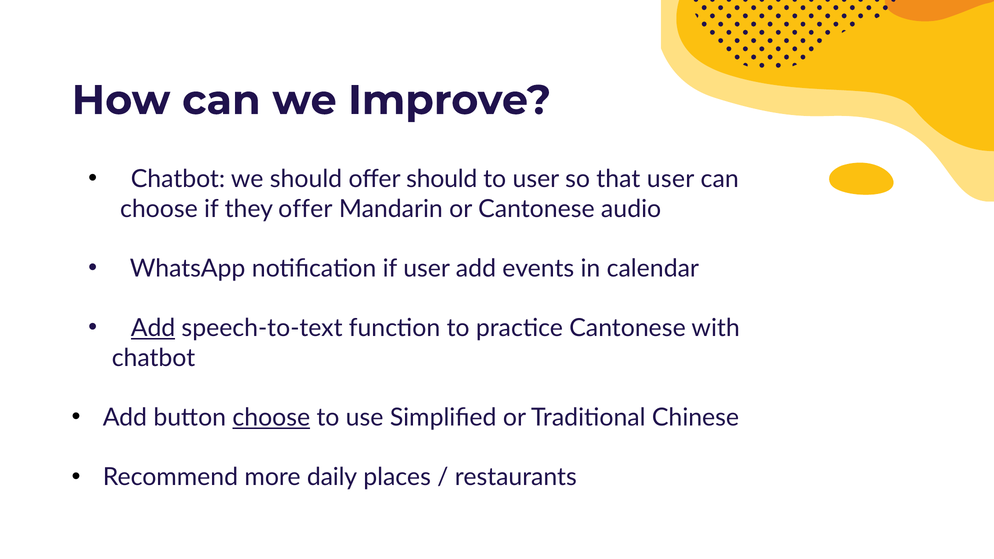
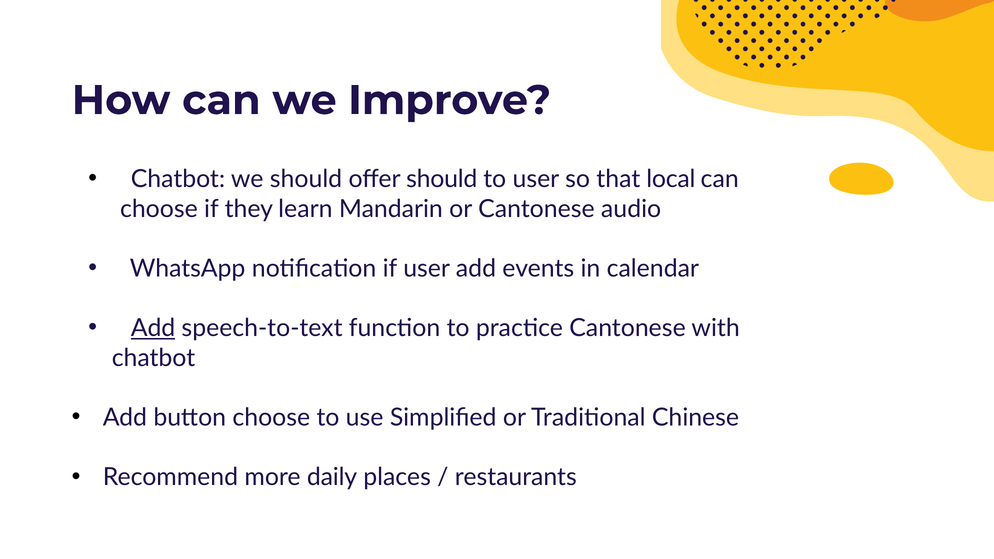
that user: user -> local
they offer: offer -> learn
choose at (271, 418) underline: present -> none
